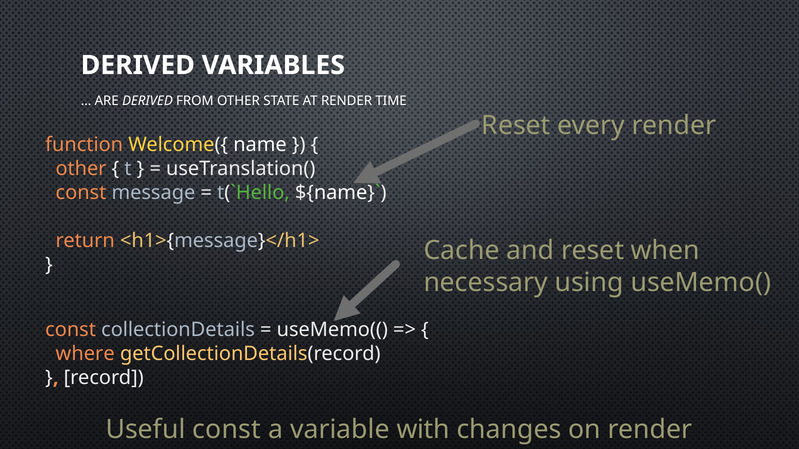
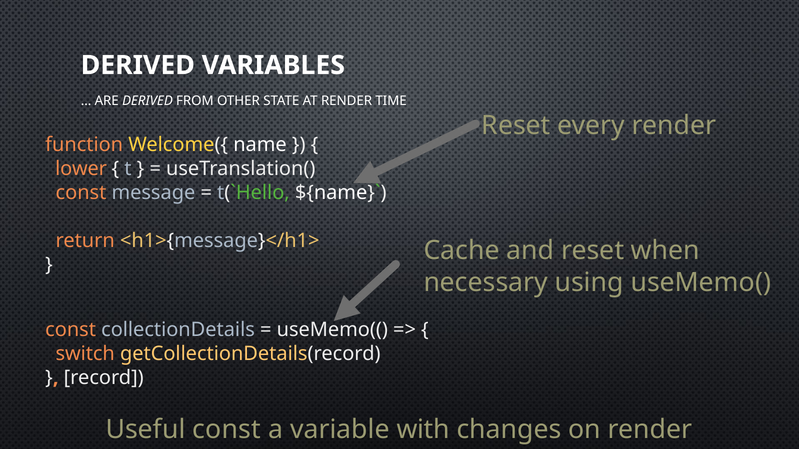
other at (81, 169): other -> lower
where: where -> switch
